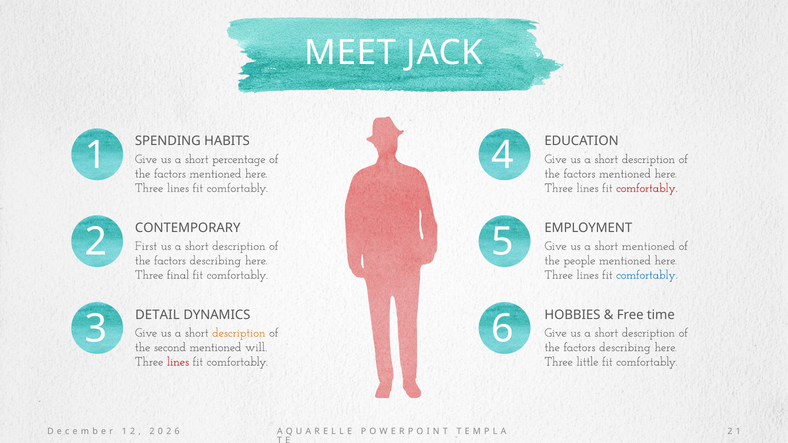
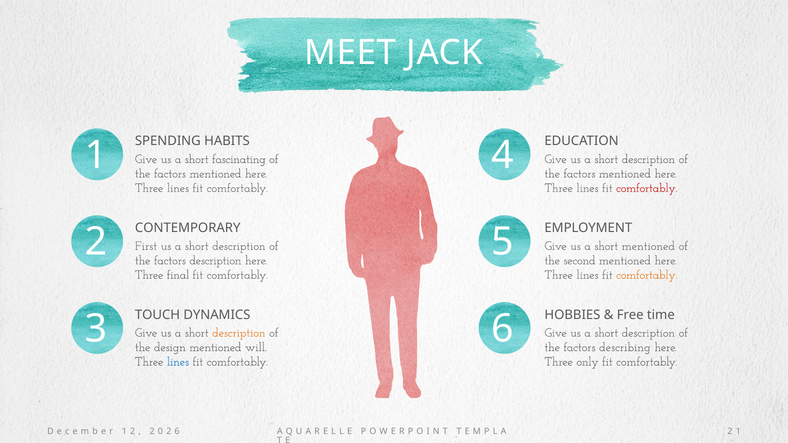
percentage: percentage -> fascinating
describing at (215, 260): describing -> description
people: people -> second
comfortably at (647, 275) colour: blue -> orange
DETAIL: DETAIL -> TOUCH
second: second -> design
lines at (178, 362) colour: red -> blue
little: little -> only
